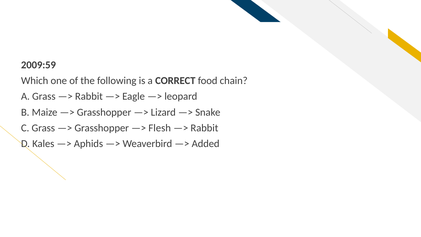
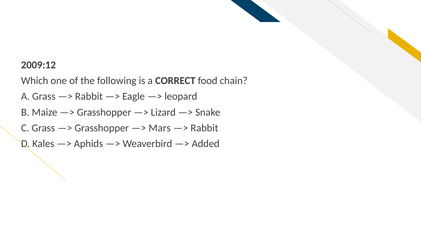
2009:59: 2009:59 -> 2009:12
Flesh: Flesh -> Mars
